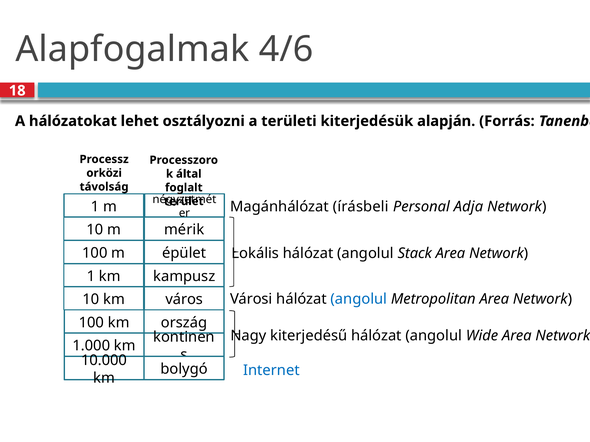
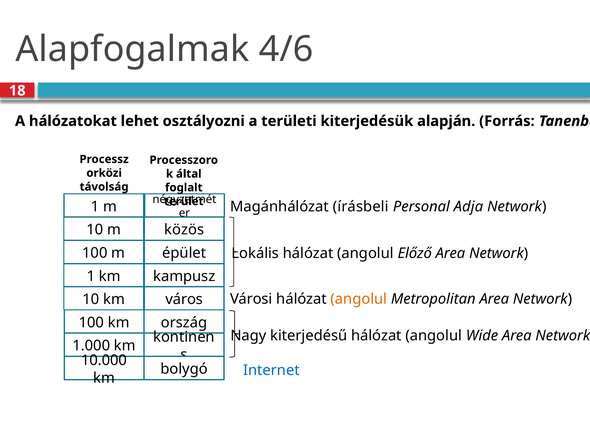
mérik: mérik -> közös
Stack: Stack -> Előző
angolul at (359, 299) colour: blue -> orange
